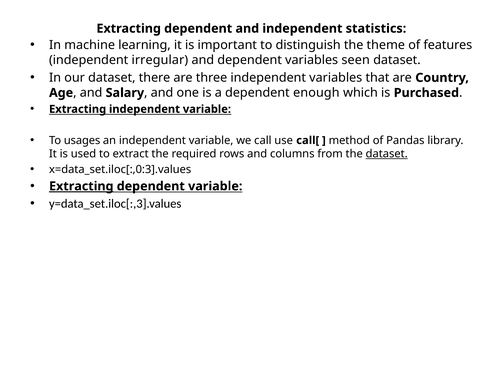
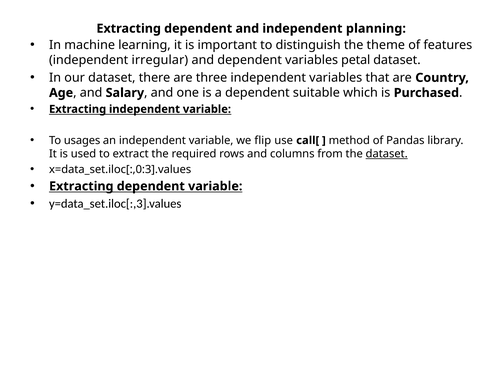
statistics: statistics -> planning
seen: seen -> petal
enough: enough -> suitable
call: call -> flip
Extracting at (81, 186) underline: present -> none
